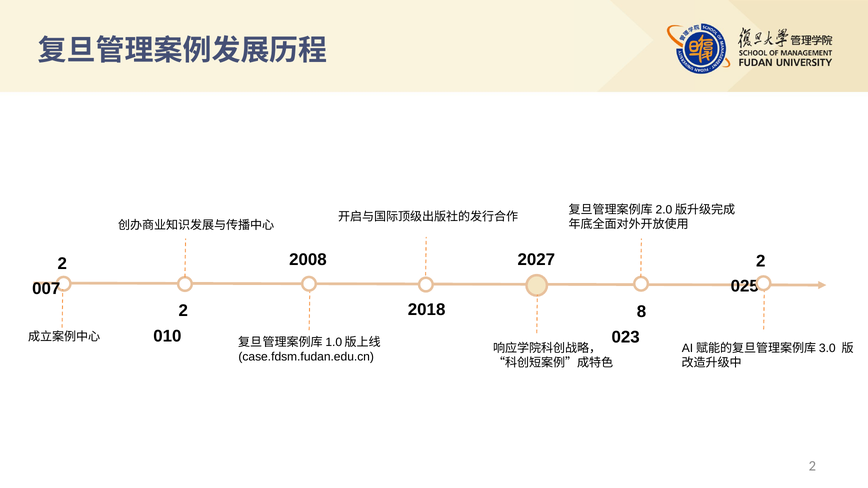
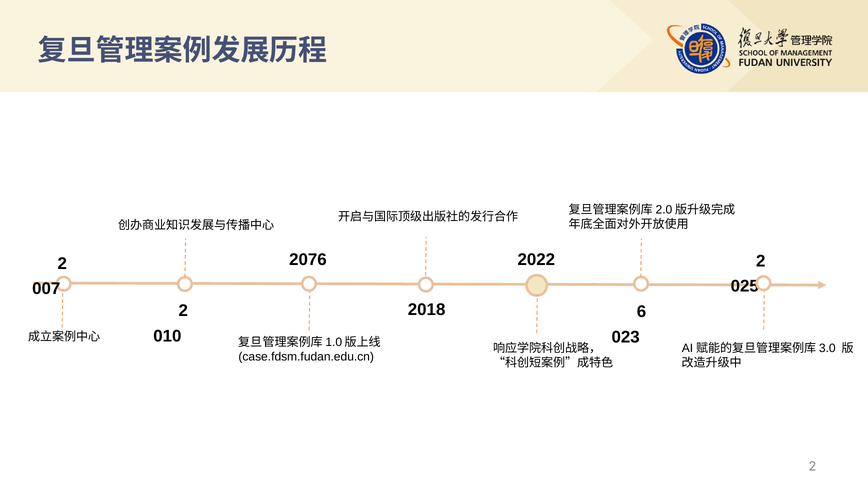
2008: 2008 -> 2076
2027: 2027 -> 2022
8: 8 -> 6
